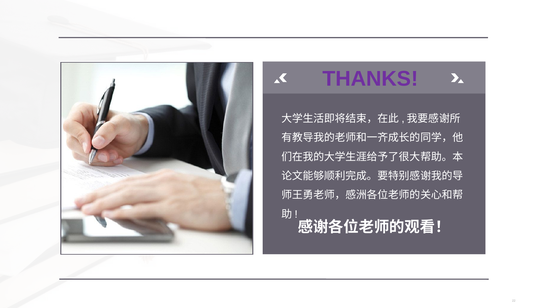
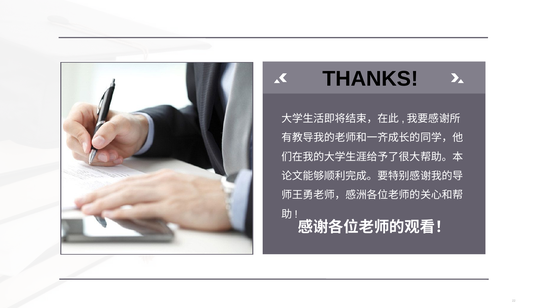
THANKS colour: purple -> black
